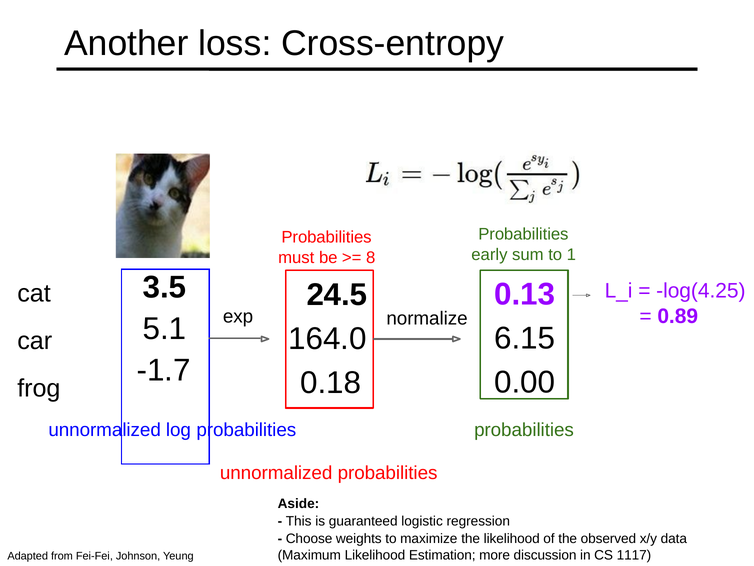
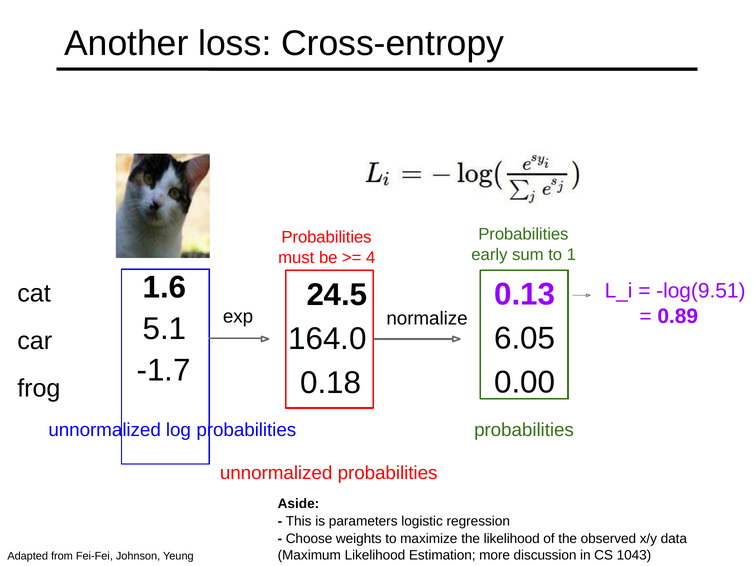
8: 8 -> 4
3.5: 3.5 -> 1.6
log(4.25: log(4.25 -> log(9.51
6.15: 6.15 -> 6.05
guaranteed: guaranteed -> parameters
1117: 1117 -> 1043
